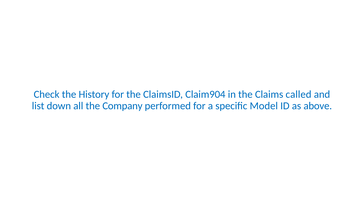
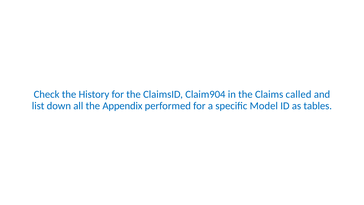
Company: Company -> Appendix
above: above -> tables
